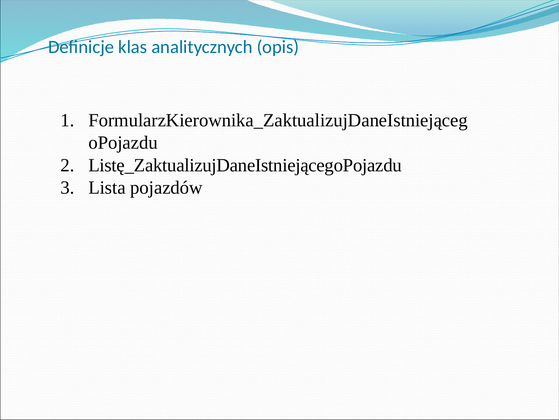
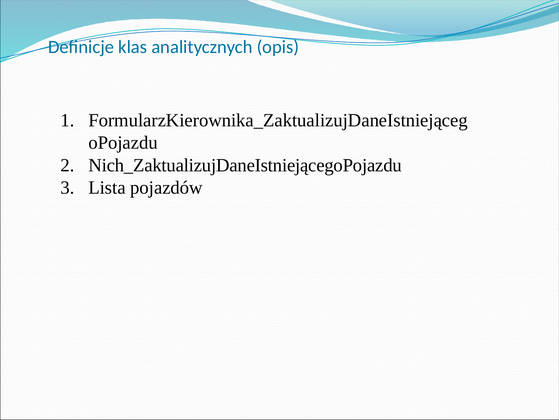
Listę_ZaktualizujDaneIstniejącegoPojazdu: Listę_ZaktualizujDaneIstniejącegoPojazdu -> Nich_ZaktualizujDaneIstniejącegoPojazdu
